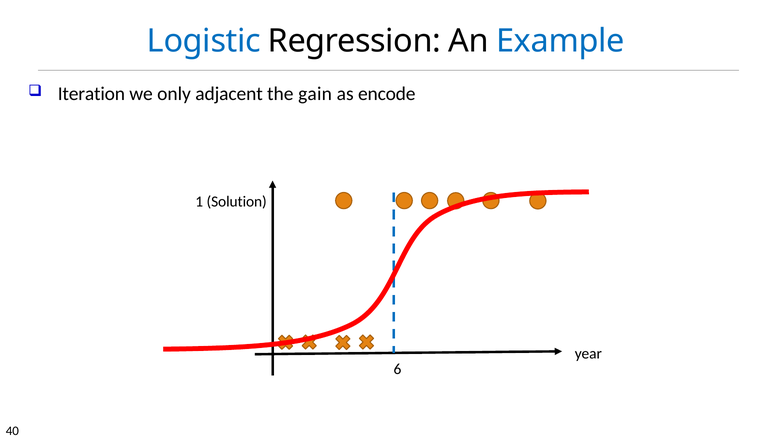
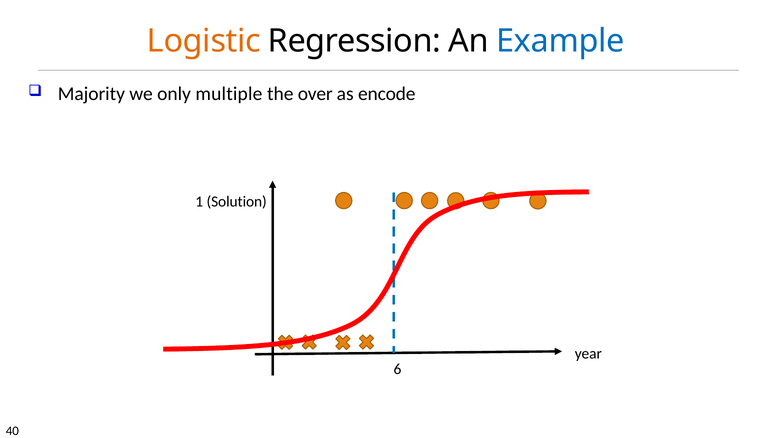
Logistic colour: blue -> orange
Iteration: Iteration -> Majority
adjacent: adjacent -> multiple
gain: gain -> over
